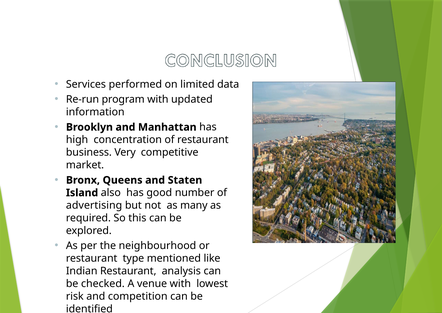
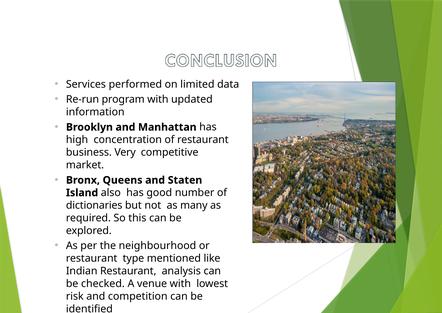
advertising: advertising -> dictionaries
